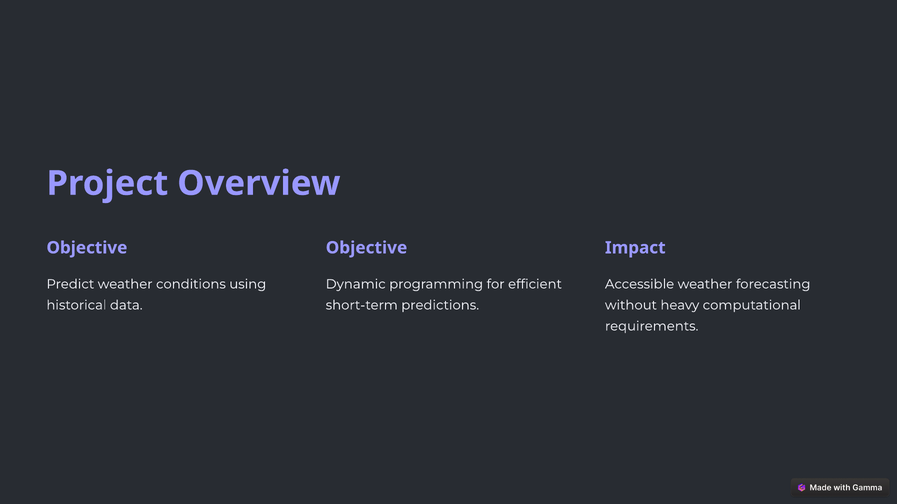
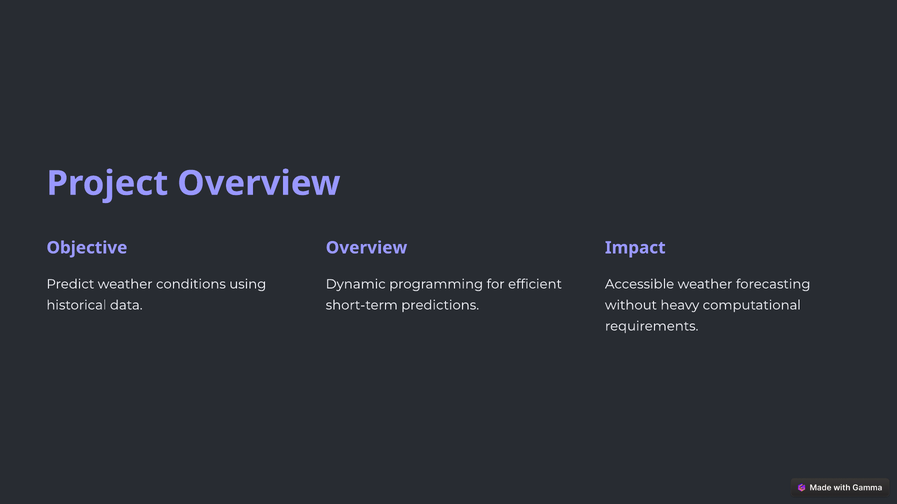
Objective at (366, 248): Objective -> Overview
